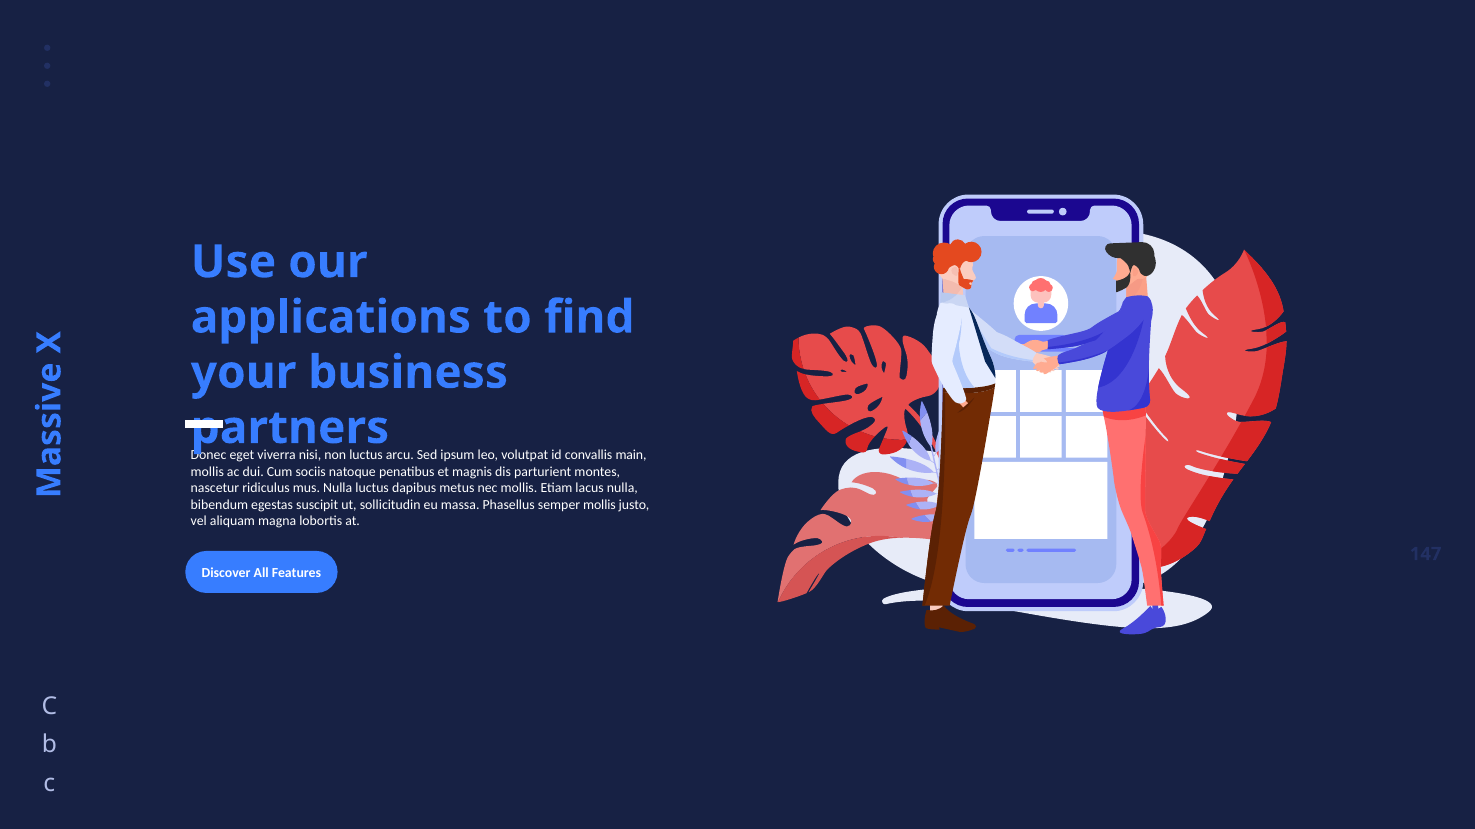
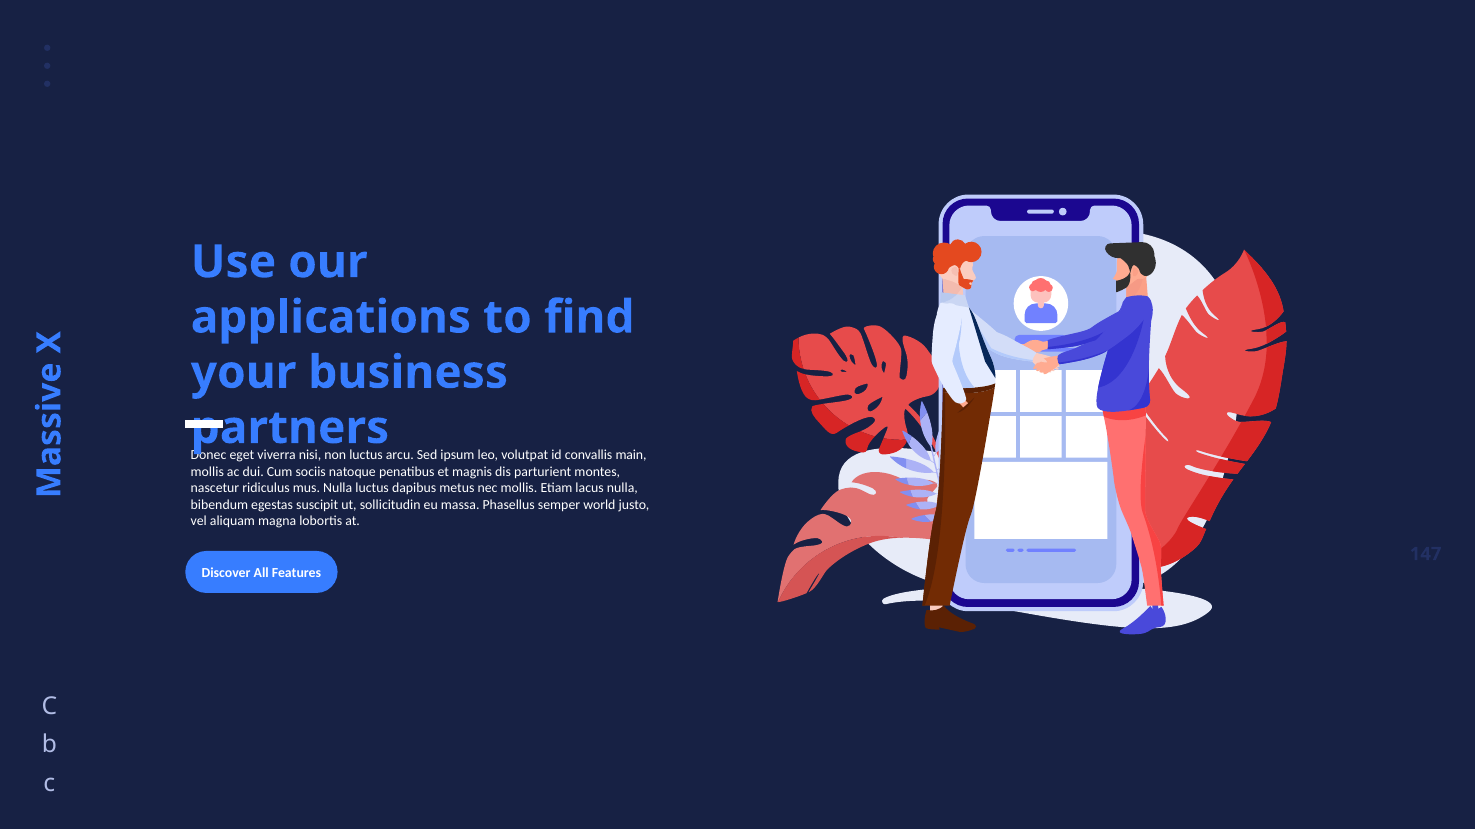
semper mollis: mollis -> world
